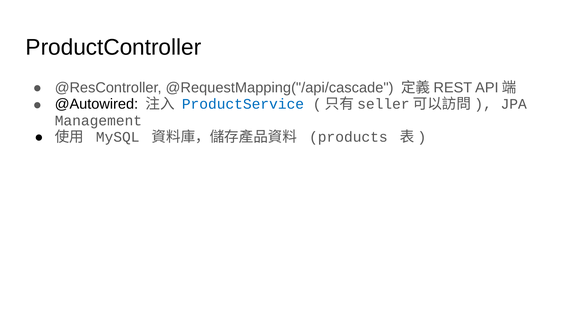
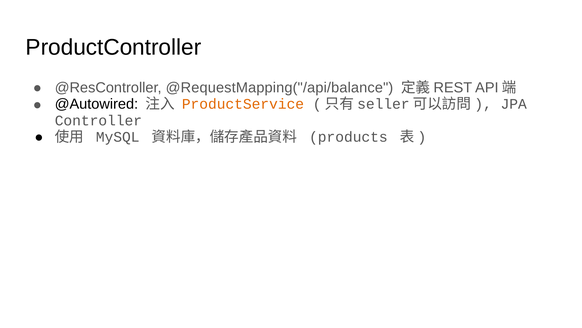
@RequestMapping("/api/cascade: @RequestMapping("/api/cascade -> @RequestMapping("/api/balance
ProductService colour: blue -> orange
Management: Management -> Controller
